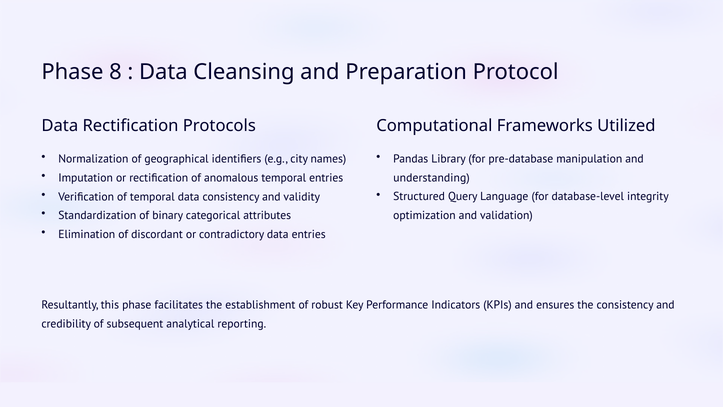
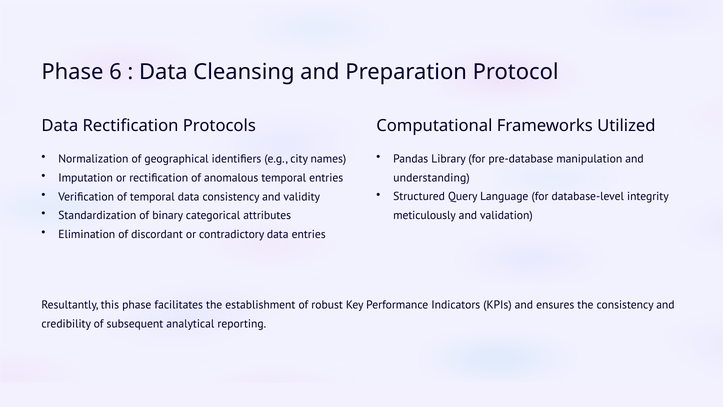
8: 8 -> 6
optimization: optimization -> meticulously
